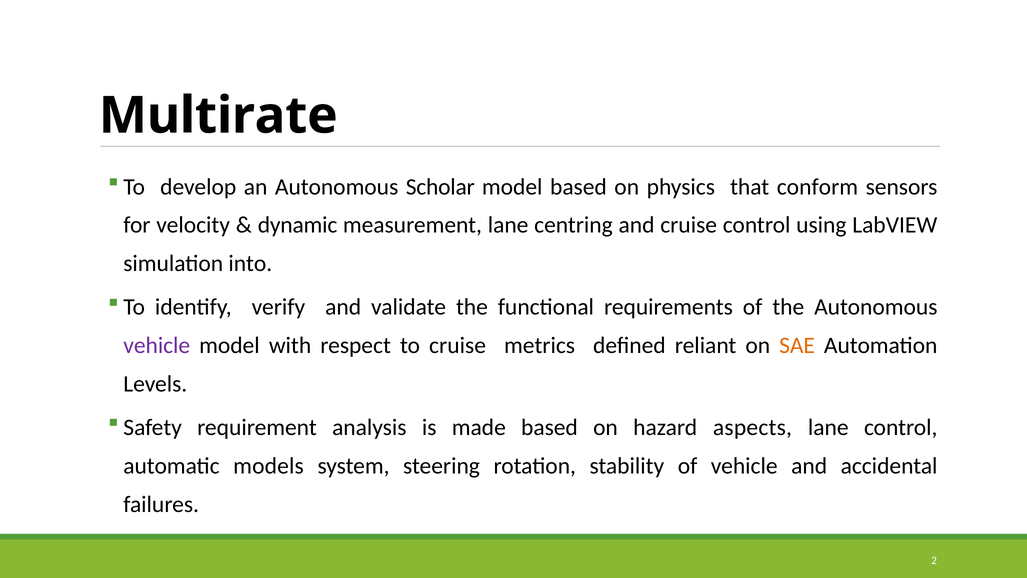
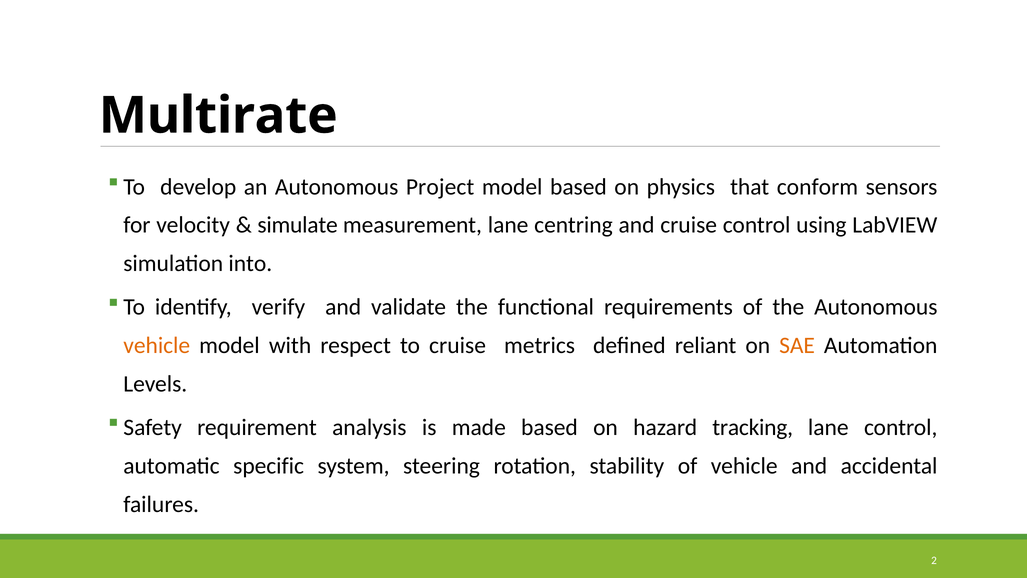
Scholar: Scholar -> Project
dynamic: dynamic -> simulate
vehicle at (157, 345) colour: purple -> orange
aspects: aspects -> tracking
models: models -> specific
